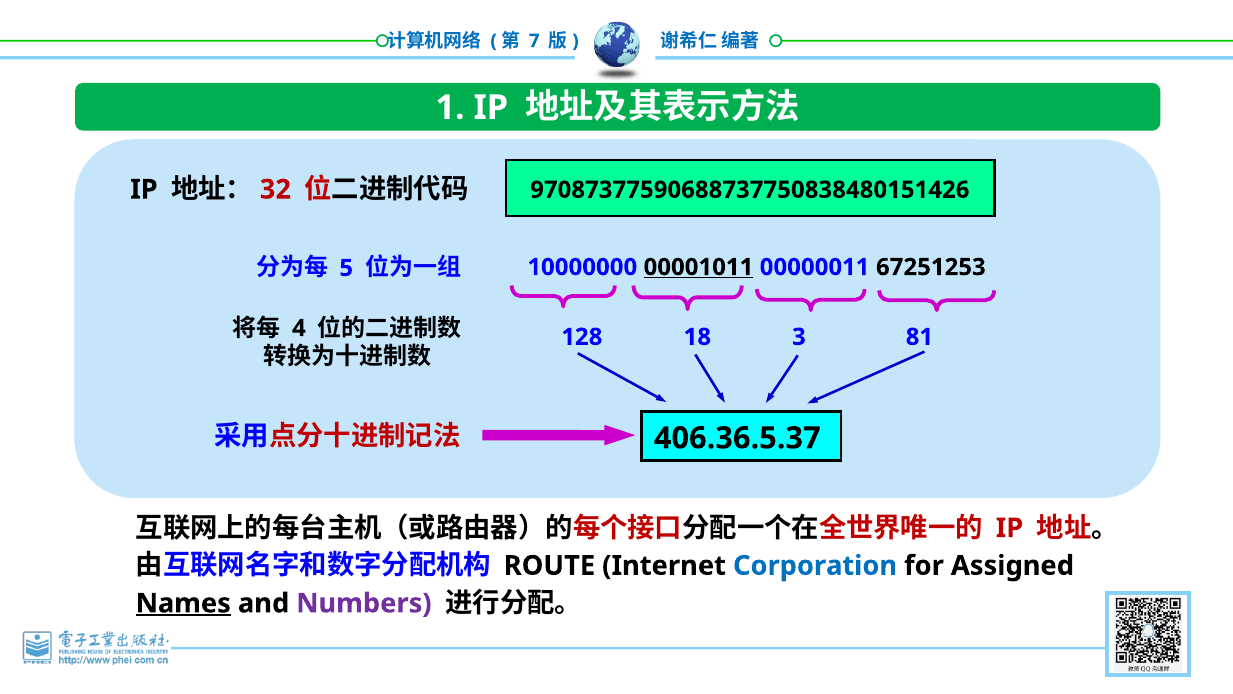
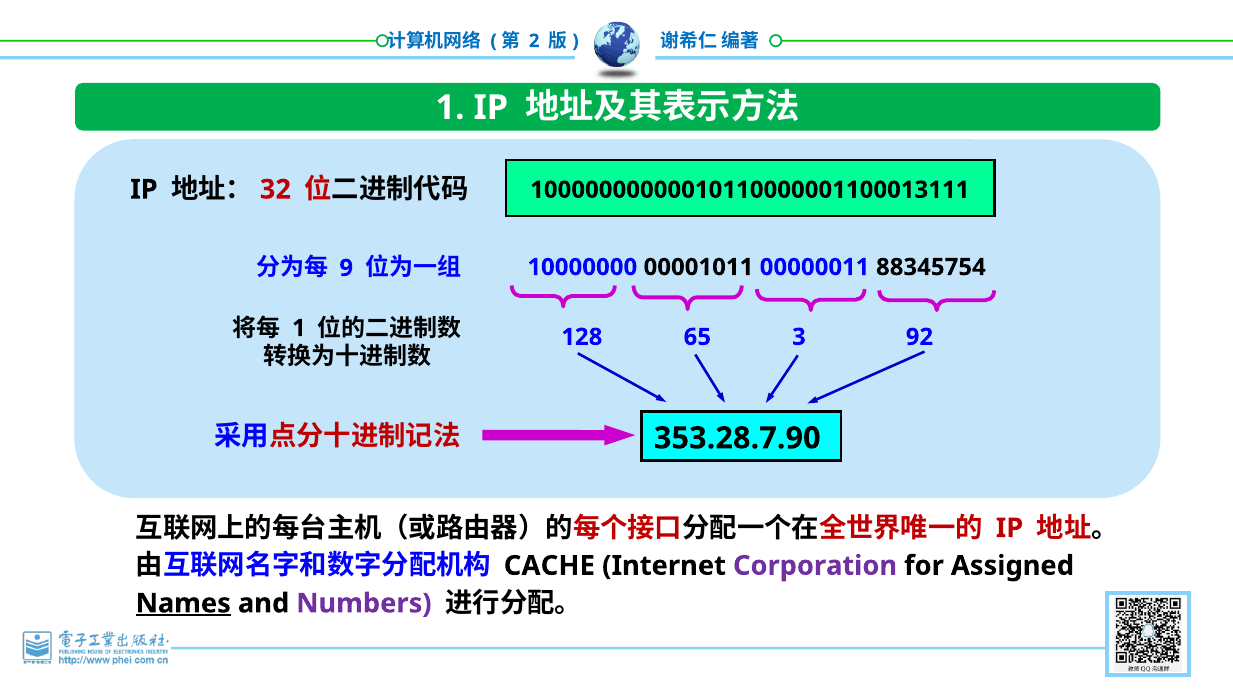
7: 7 -> 2
97087377590688737750838480151426: 97087377590688737750838480151426 -> 10000000000010110000001100013111
5: 5 -> 9
00001011 underline: present -> none
67251253: 67251253 -> 88345754
4 at (299, 328): 4 -> 1
18: 18 -> 65
81: 81 -> 92
406.36.5.37: 406.36.5.37 -> 353.28.7.90
ROUTE: ROUTE -> CACHE
Corporation colour: blue -> purple
